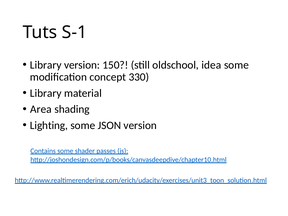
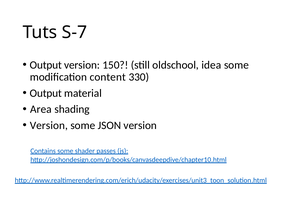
S-1: S-1 -> S-7
Library at (46, 65): Library -> Output
concept: concept -> content
Library at (46, 93): Library -> Output
Lighting at (49, 125): Lighting -> Version
